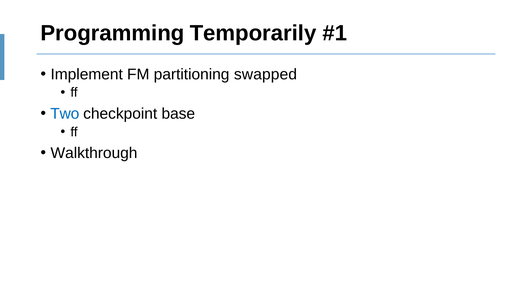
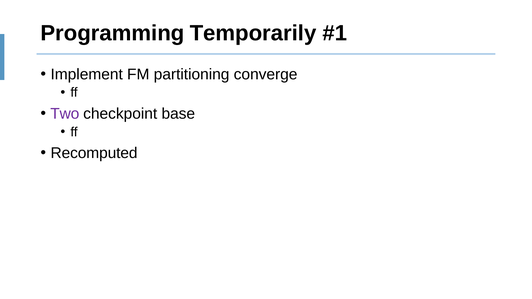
swapped: swapped -> converge
Two colour: blue -> purple
Walkthrough: Walkthrough -> Recomputed
